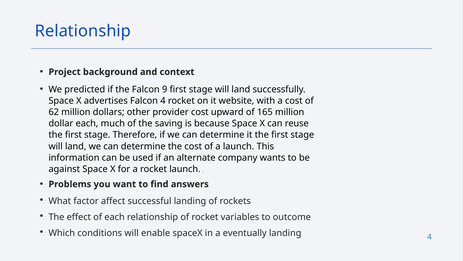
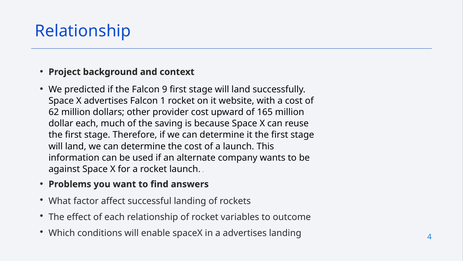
Falcon 4: 4 -> 1
a eventually: eventually -> advertises
